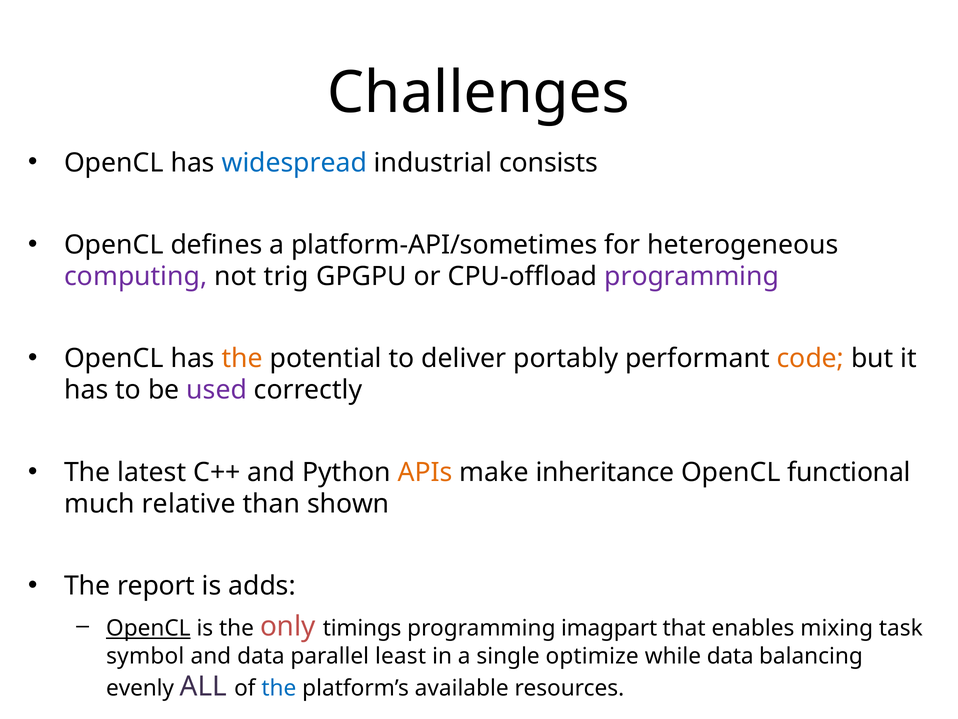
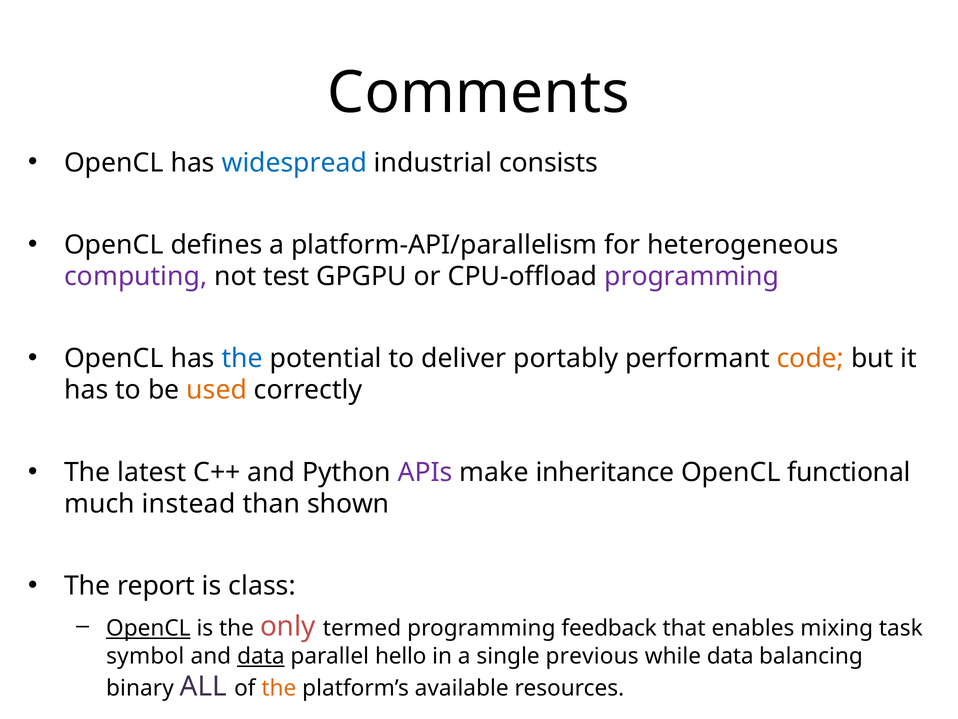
Challenges: Challenges -> Comments
platform-API/sometimes: platform-API/sometimes -> platform-API/parallelism
trig: trig -> test
the at (242, 358) colour: orange -> blue
used colour: purple -> orange
APIs colour: orange -> purple
relative: relative -> instead
adds: adds -> class
timings: timings -> termed
imagpart: imagpart -> feedback
data at (261, 656) underline: none -> present
least: least -> hello
optimize: optimize -> previous
evenly: evenly -> binary
the at (279, 688) colour: blue -> orange
